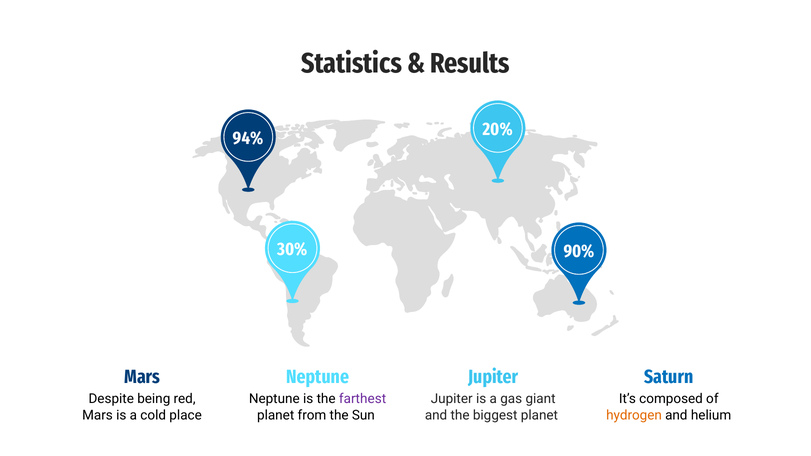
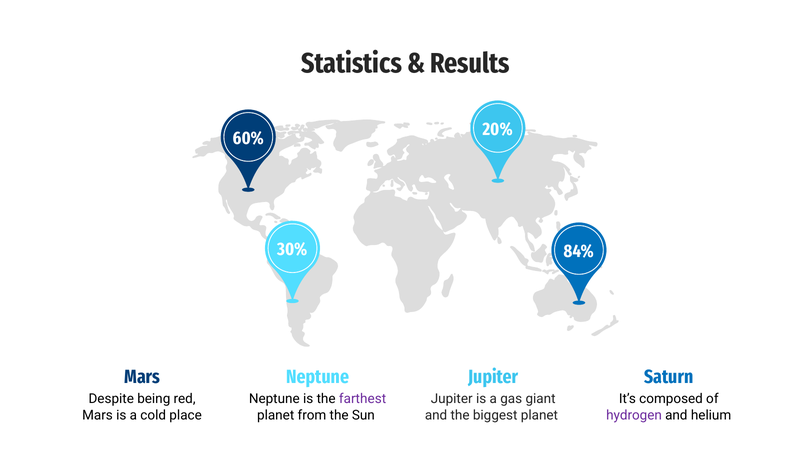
94%: 94% -> 60%
90%: 90% -> 84%
hydrogen colour: orange -> purple
